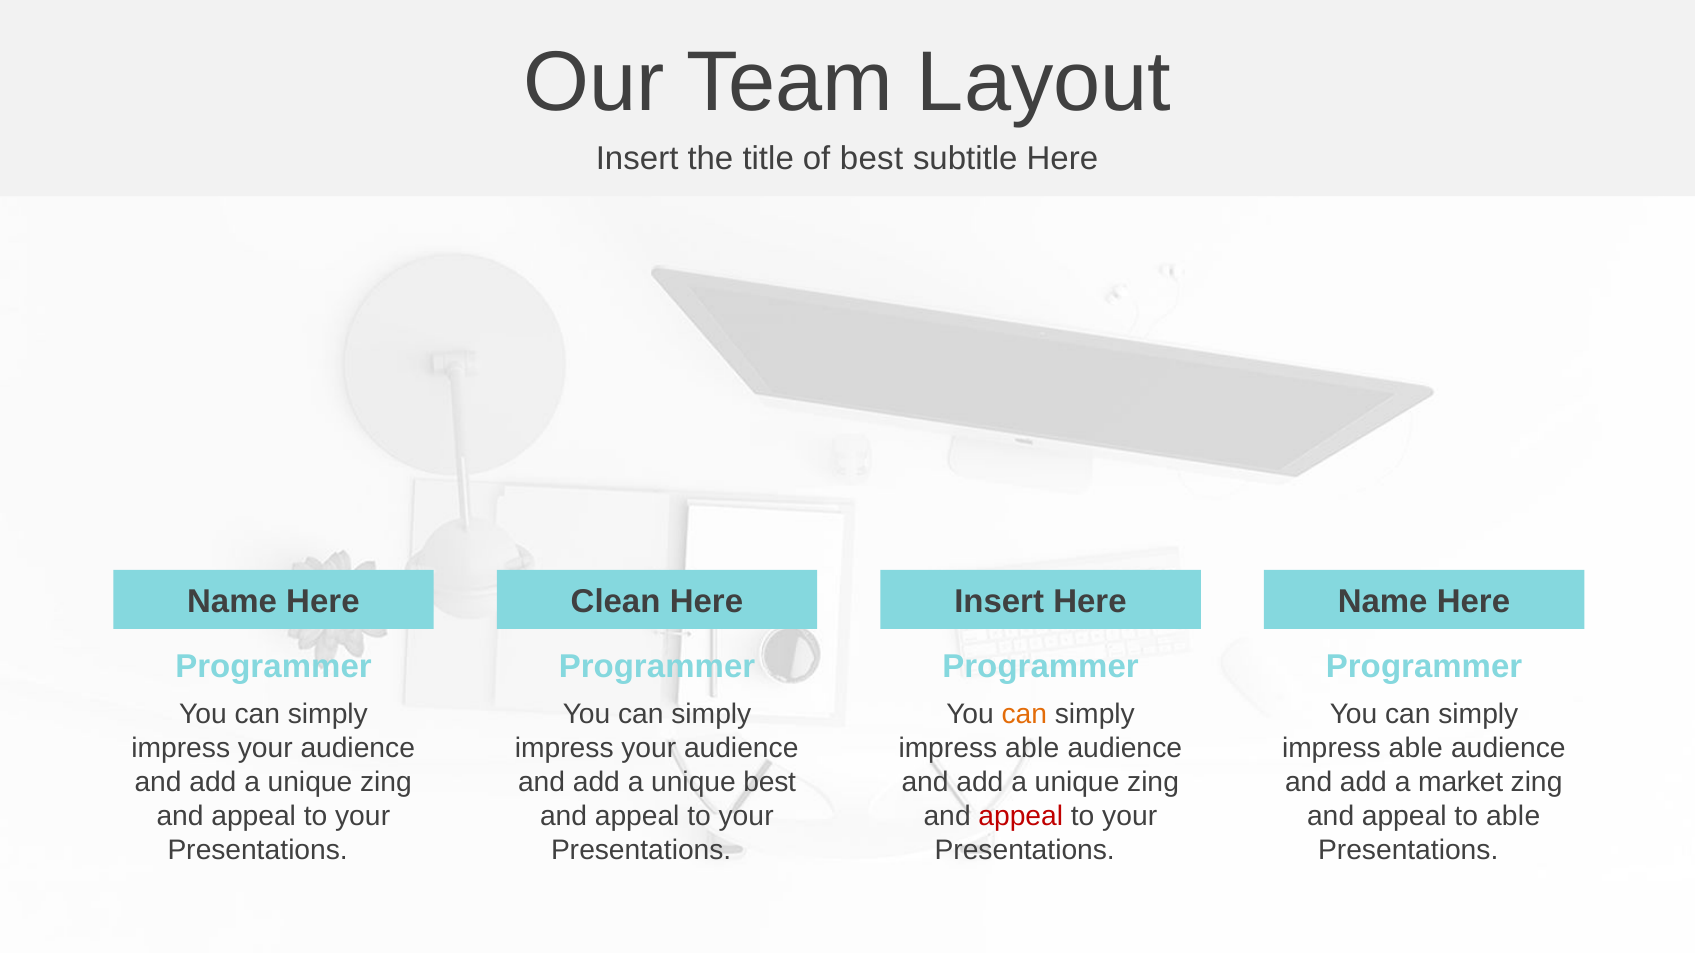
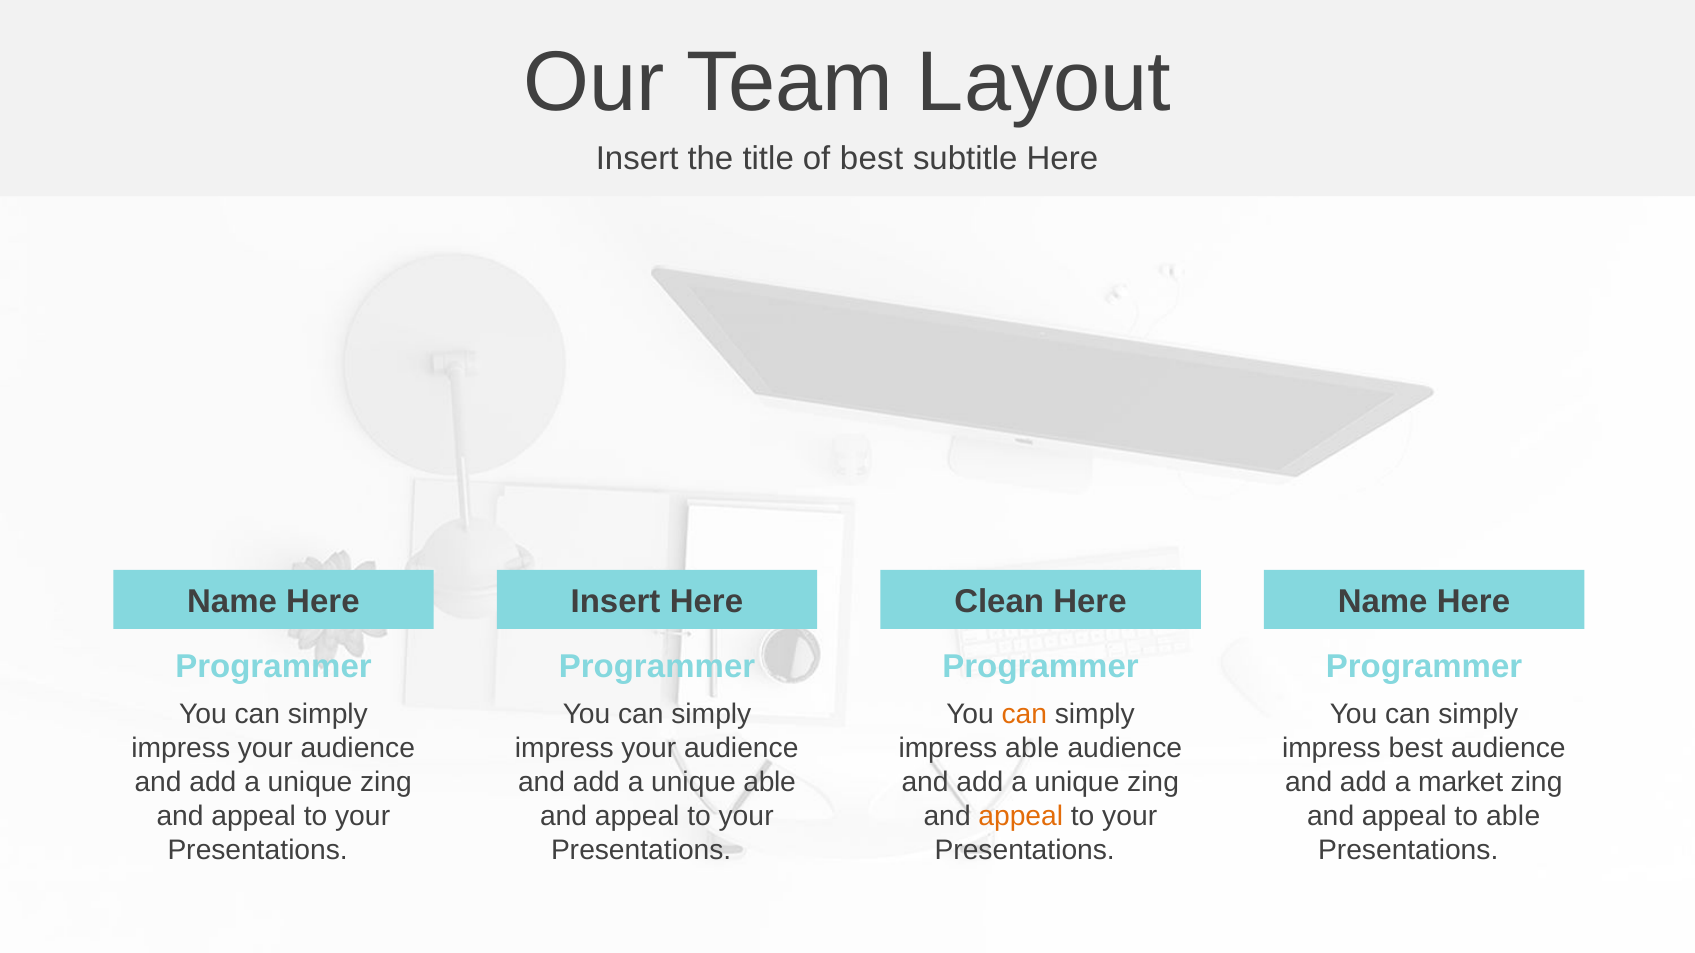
Clean at (616, 602): Clean -> Insert
Insert at (999, 602): Insert -> Clean
able at (1416, 749): able -> best
unique best: best -> able
appeal at (1021, 816) colour: red -> orange
